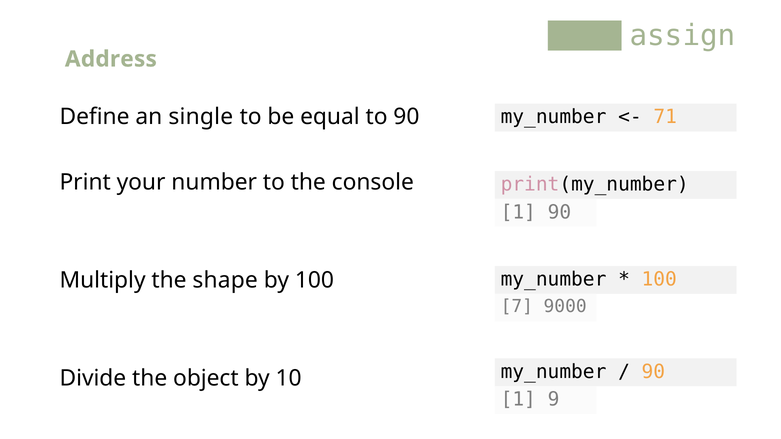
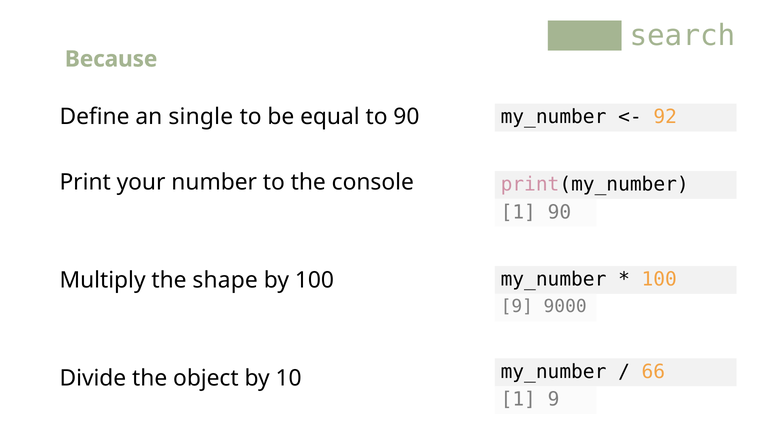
assign: assign -> search
Address: Address -> Because
71: 71 -> 92
7 at (517, 306): 7 -> 9
90 at (653, 372): 90 -> 66
